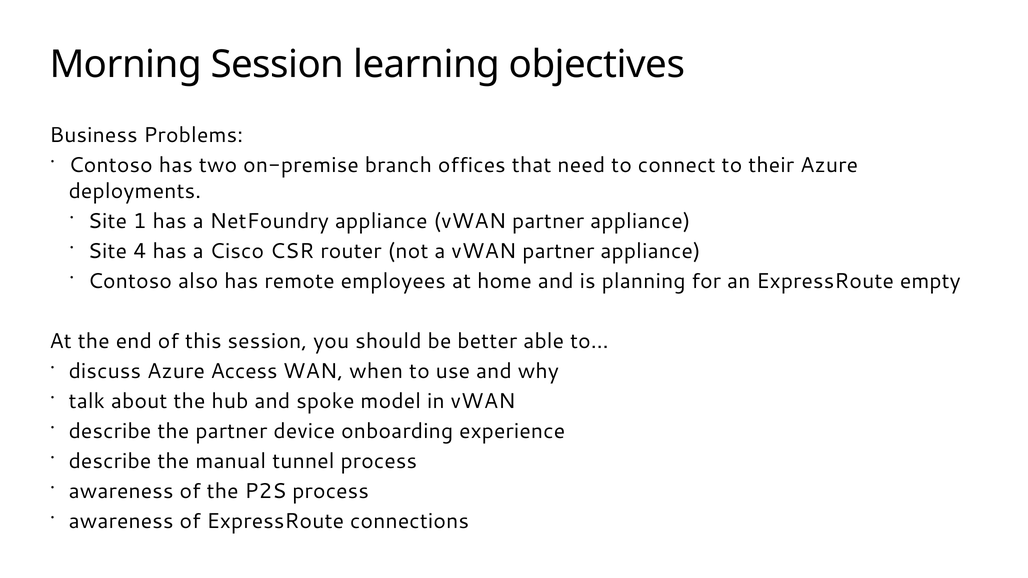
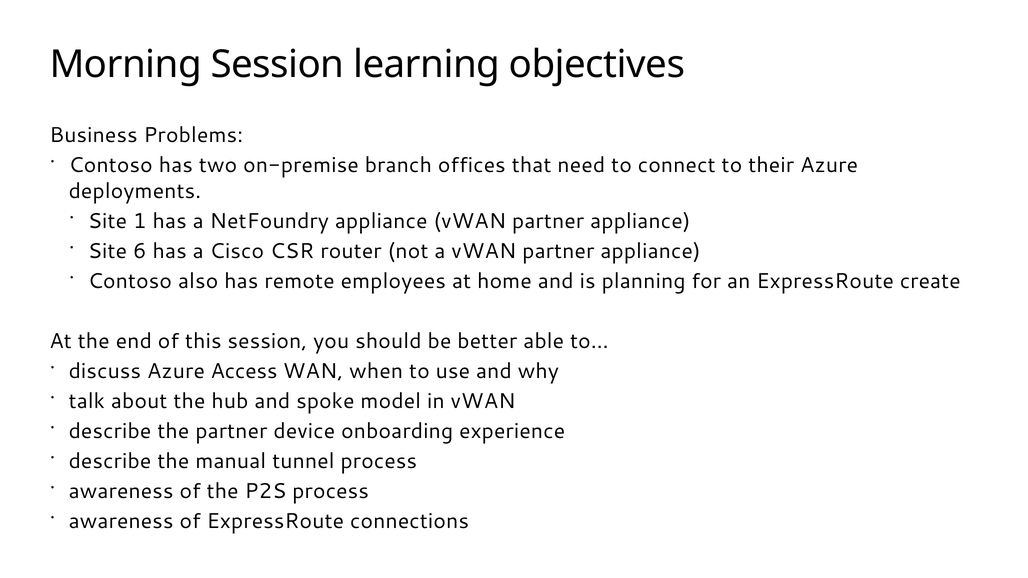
4: 4 -> 6
empty: empty -> create
